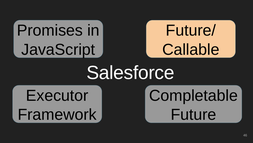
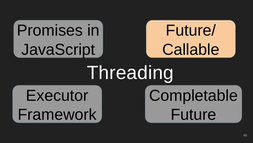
Salesforce: Salesforce -> Threading
